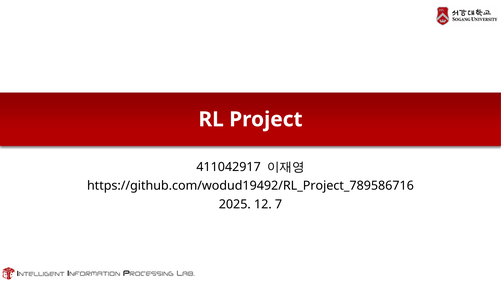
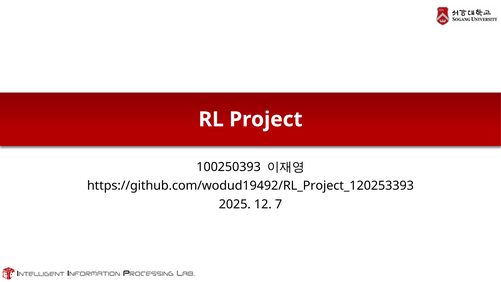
411042917: 411042917 -> 100250393
https://github.com/wodud19492/RL_Project_789586716: https://github.com/wodud19492/RL_Project_789586716 -> https://github.com/wodud19492/RL_Project_120253393
